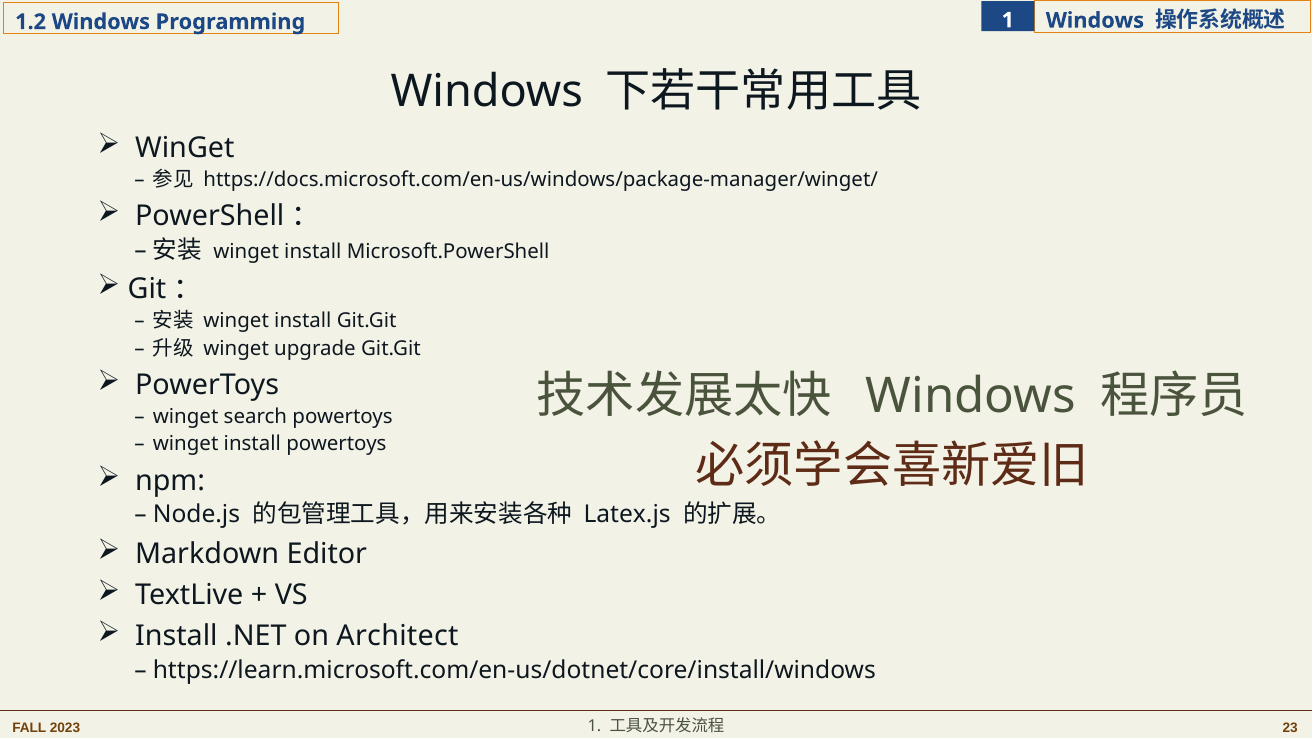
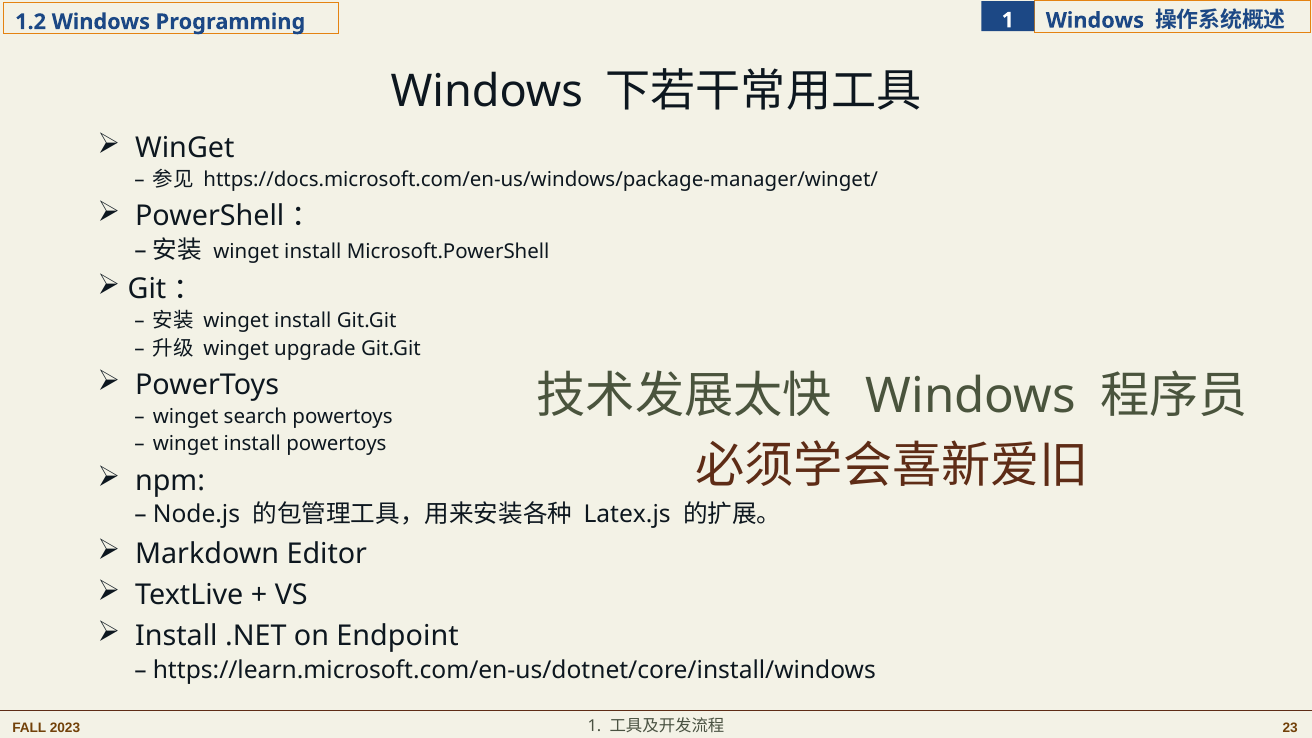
Architect: Architect -> Endpoint
